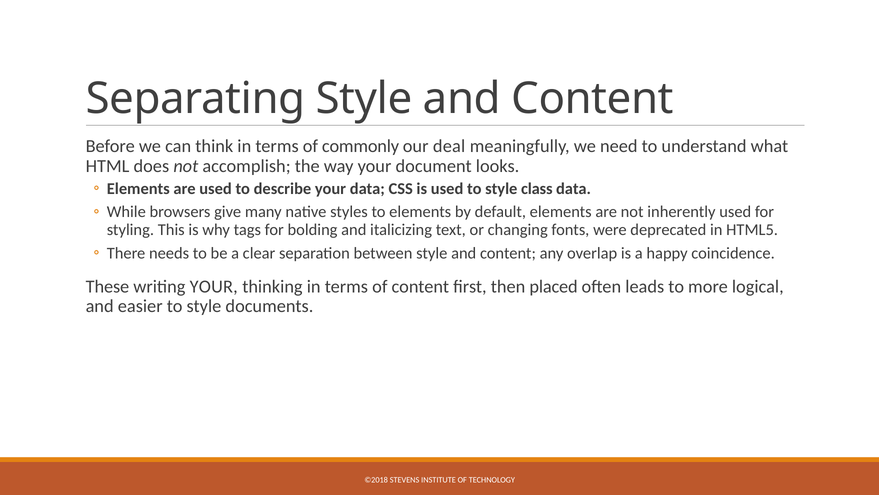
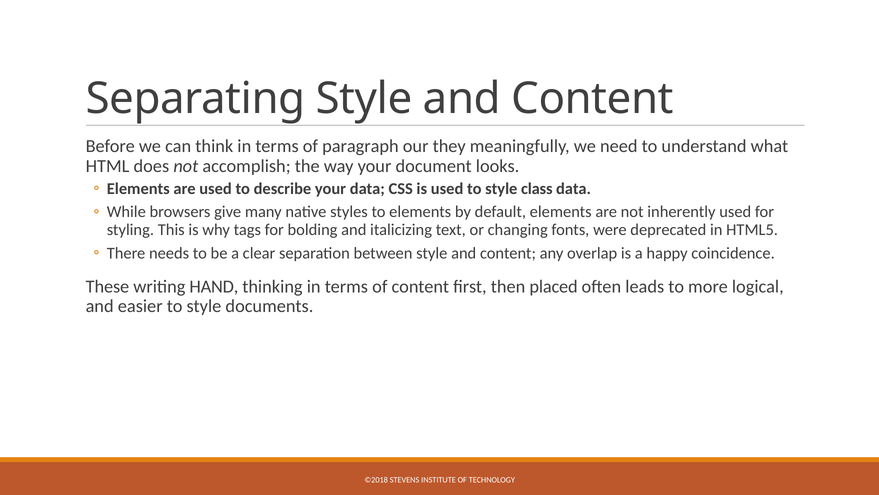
commonly: commonly -> paragraph
deal: deal -> they
writing YOUR: YOUR -> HAND
